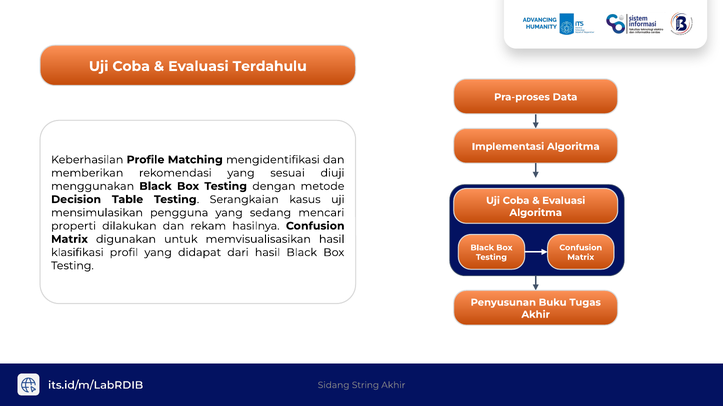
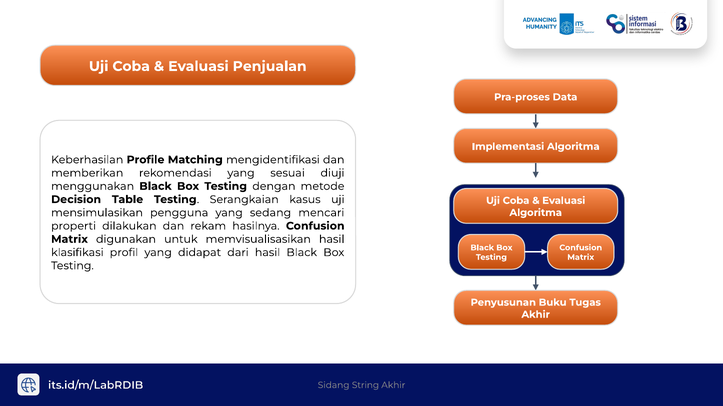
Terdahulu: Terdahulu -> Penjualan
